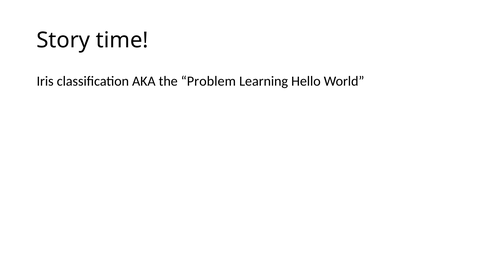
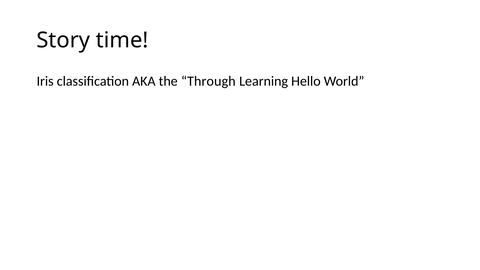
Problem: Problem -> Through
